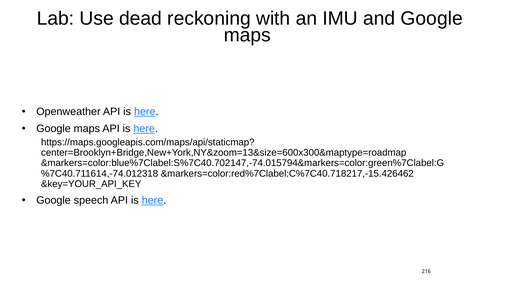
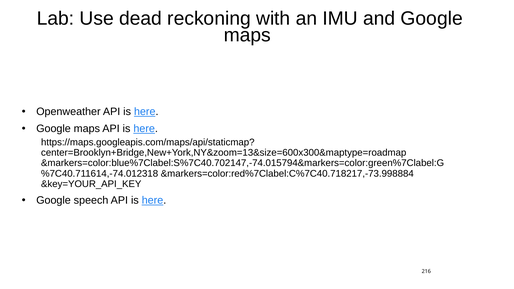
&markers=color:red%7Clabel:C%7C40.718217,-15.426462: &markers=color:red%7Clabel:C%7C40.718217,-15.426462 -> &markers=color:red%7Clabel:C%7C40.718217,-73.998884
